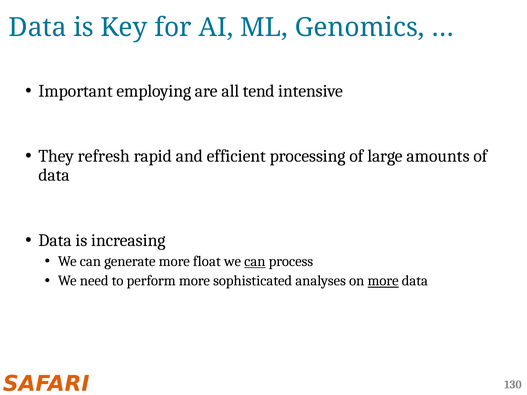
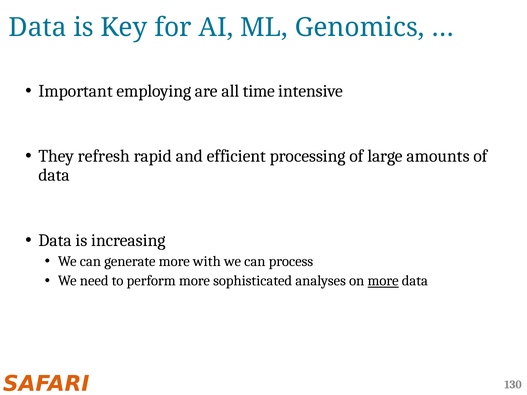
tend: tend -> time
float: float -> with
can at (255, 262) underline: present -> none
